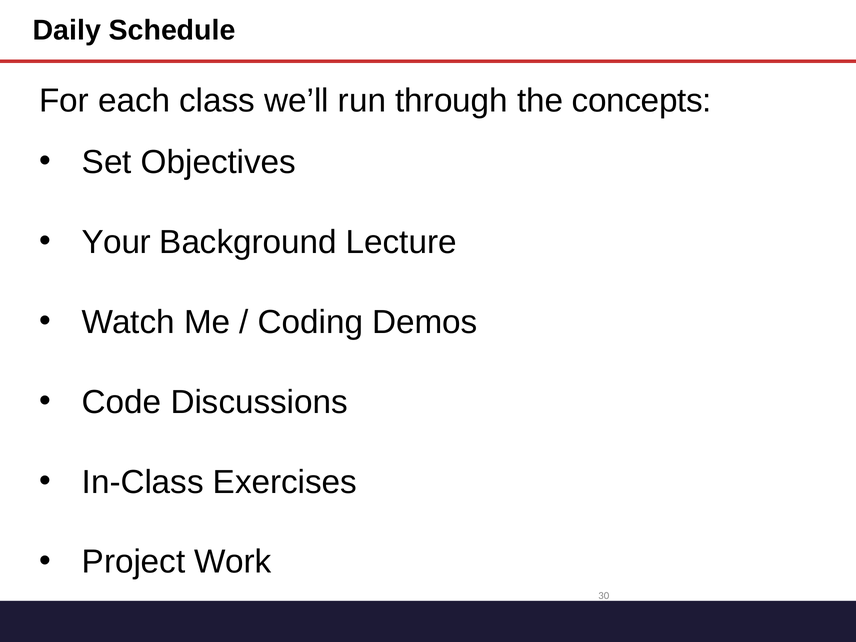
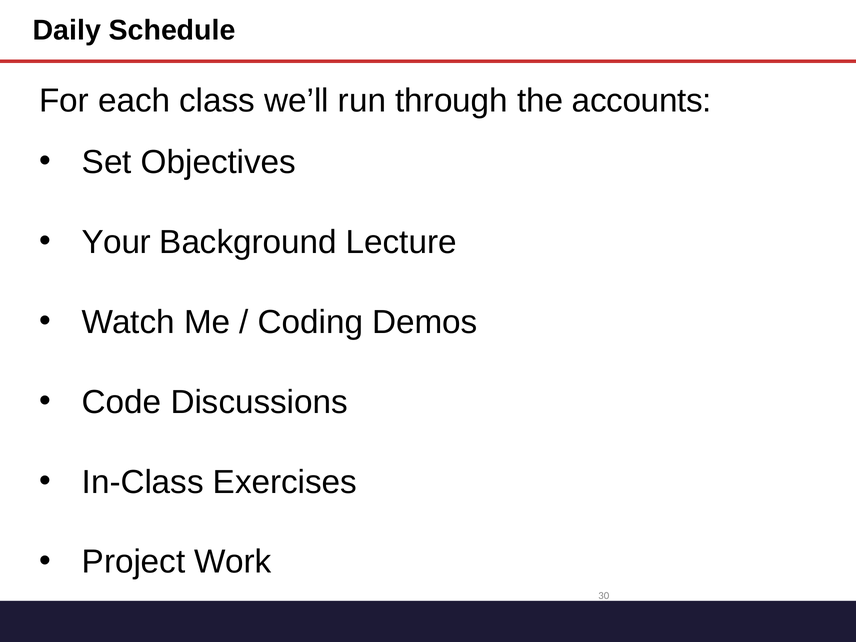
concepts: concepts -> accounts
